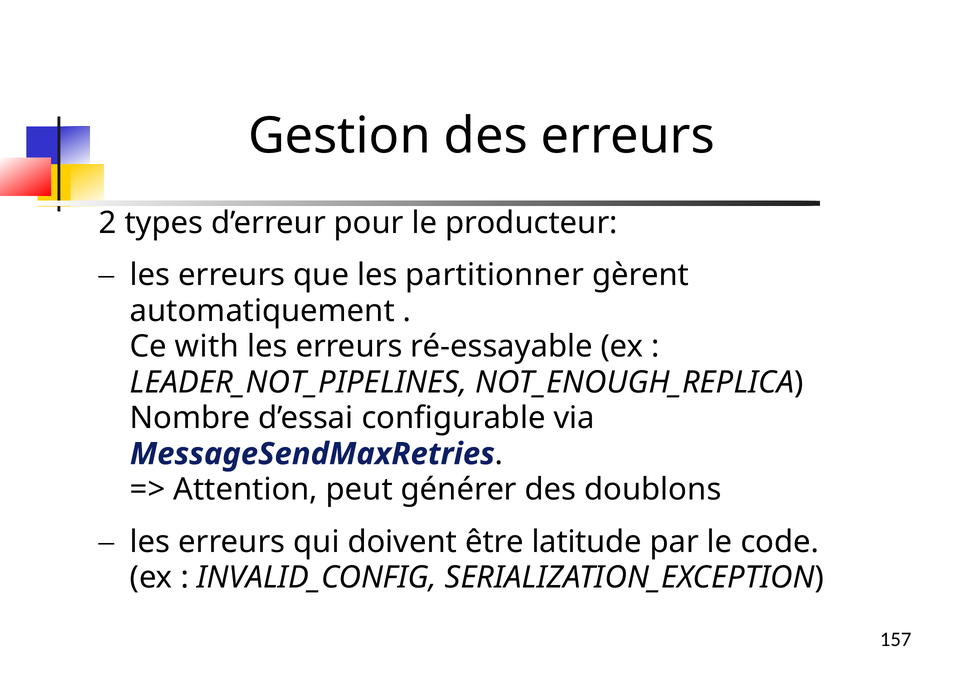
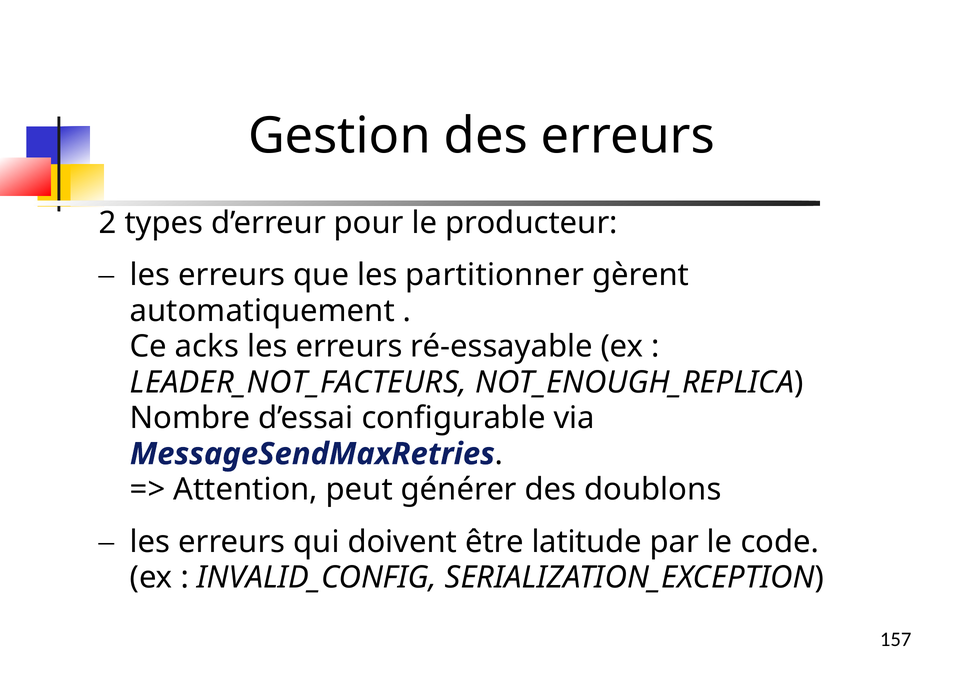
with: with -> acks
LEADER_NOT_PIPELINES: LEADER_NOT_PIPELINES -> LEADER_NOT_FACTEURS
